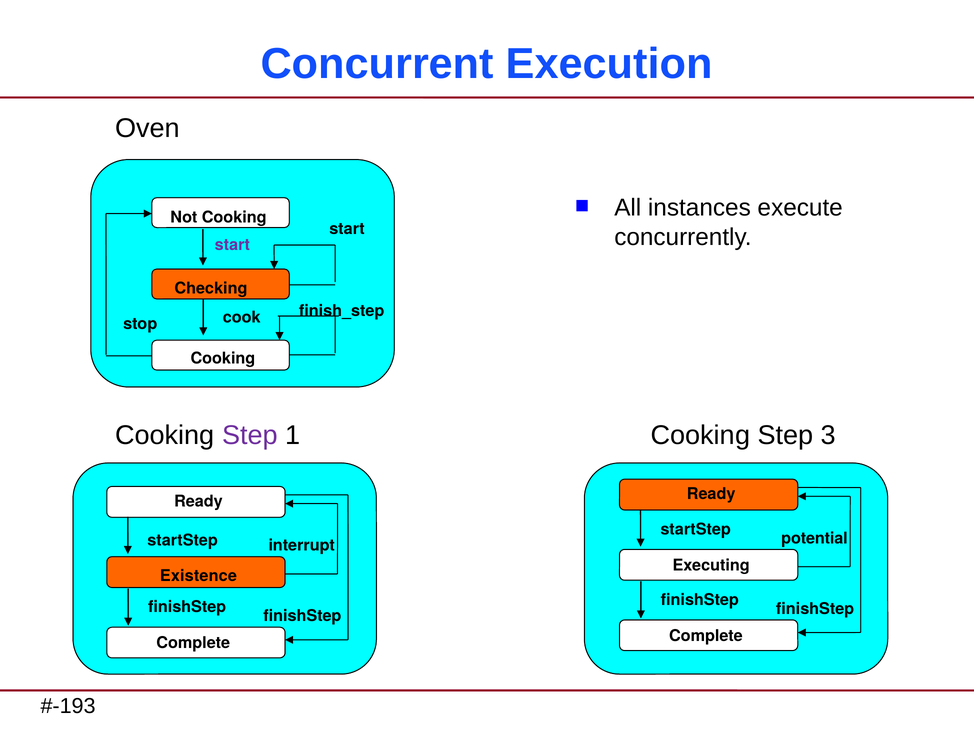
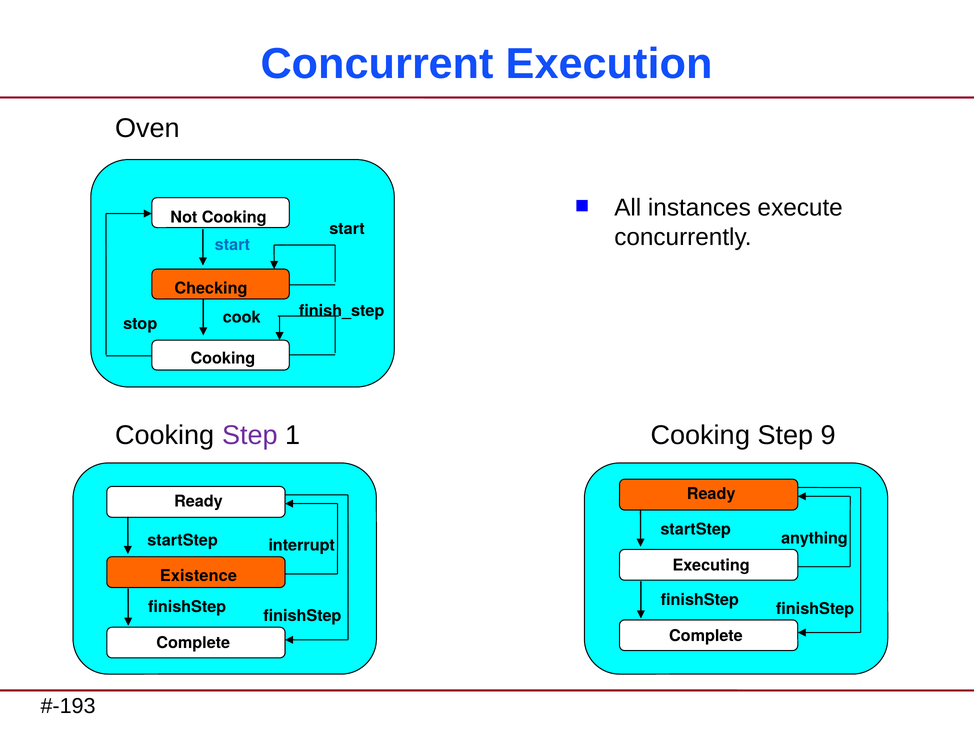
start at (232, 245) colour: purple -> blue
3: 3 -> 9
potential: potential -> anything
